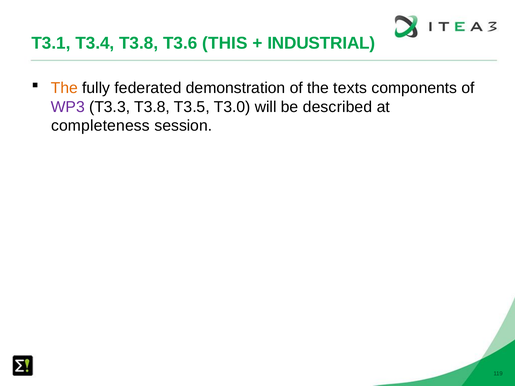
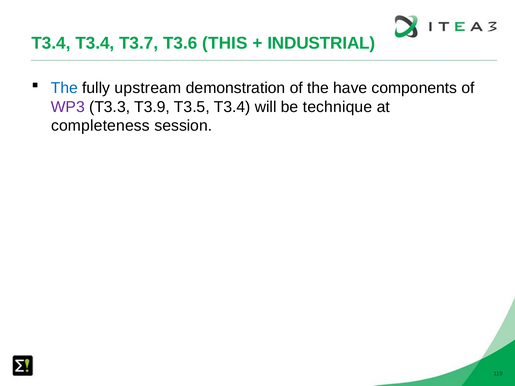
T3.1 at (51, 43): T3.1 -> T3.4
T3.4 T3.8: T3.8 -> T3.7
The at (64, 88) colour: orange -> blue
federated: federated -> upstream
texts: texts -> have
T3.3 T3.8: T3.8 -> T3.9
T3.5 T3.0: T3.0 -> T3.4
described: described -> technique
